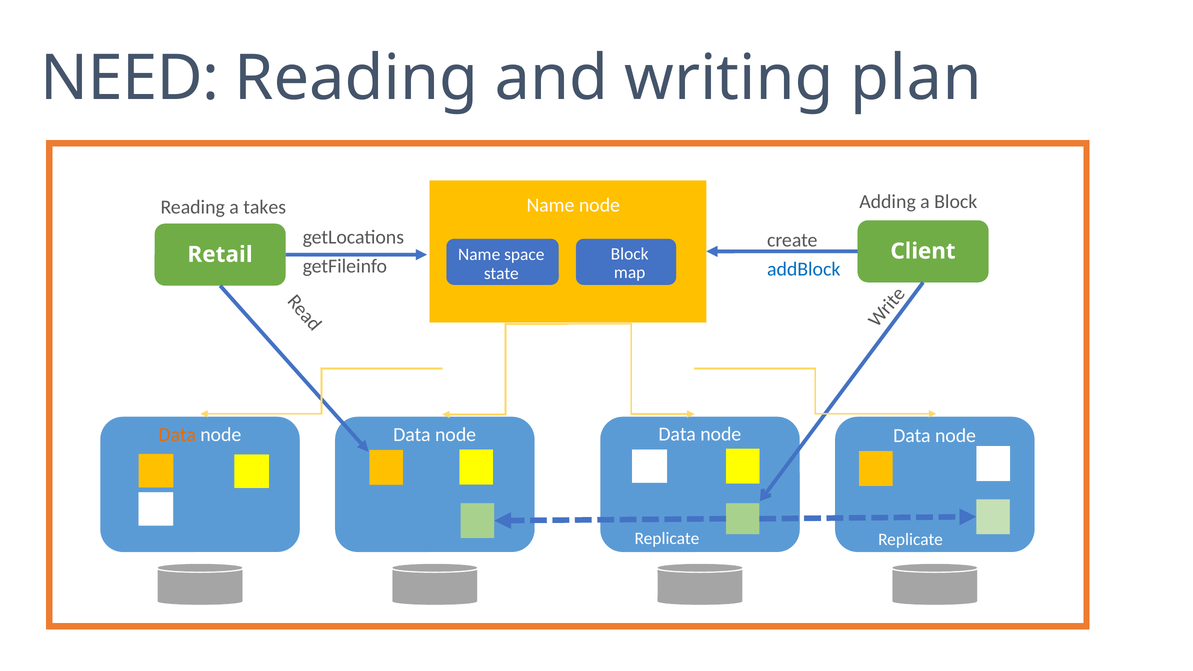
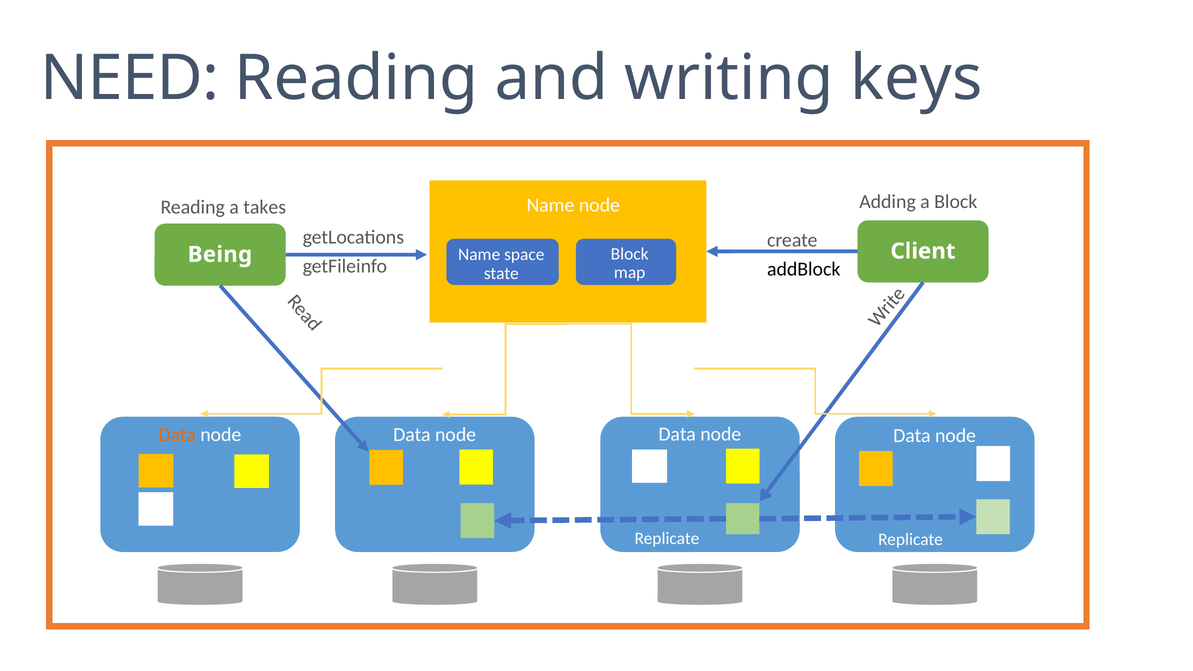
plan: plan -> keys
Retail: Retail -> Being
addBlock colour: blue -> black
